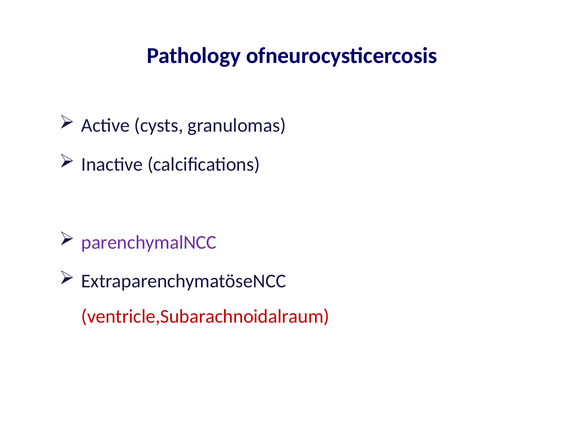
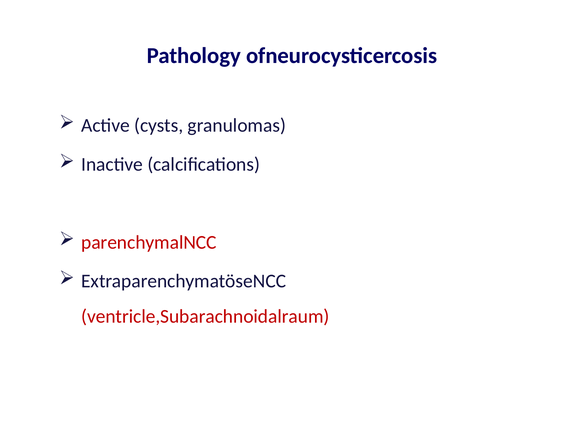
parenchymalNCC colour: purple -> red
